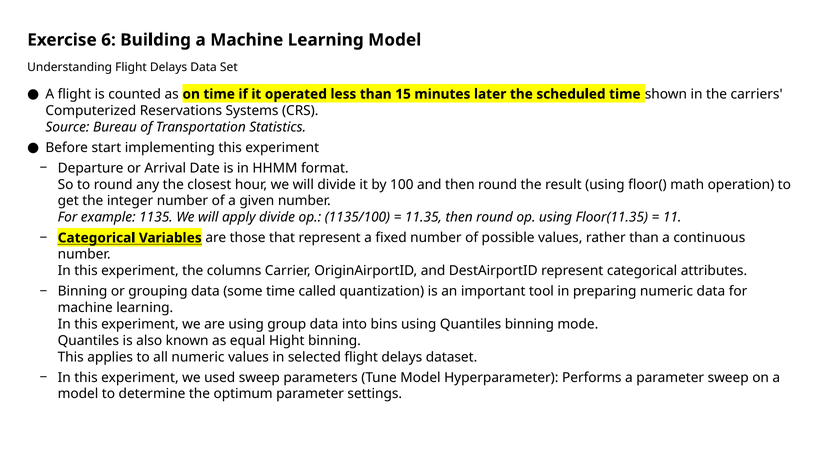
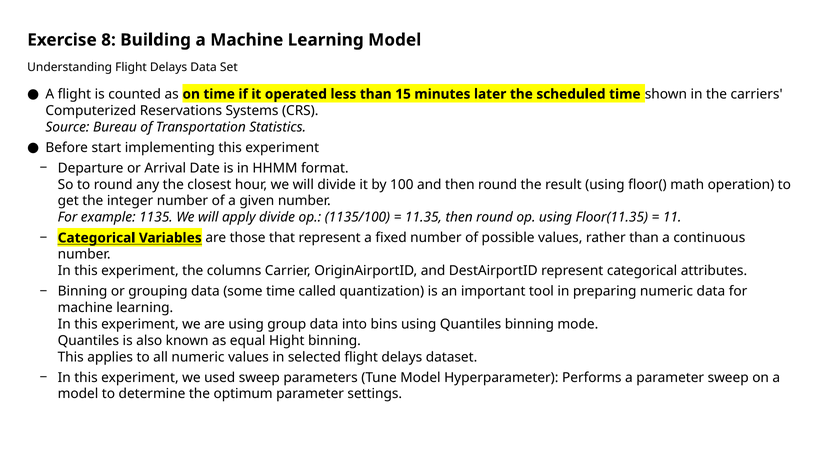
6: 6 -> 8
